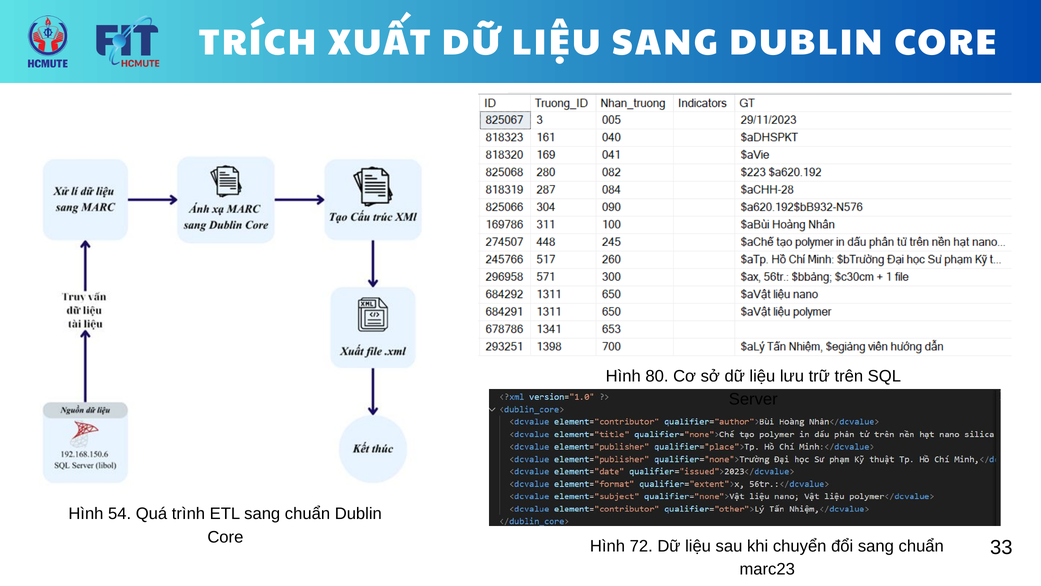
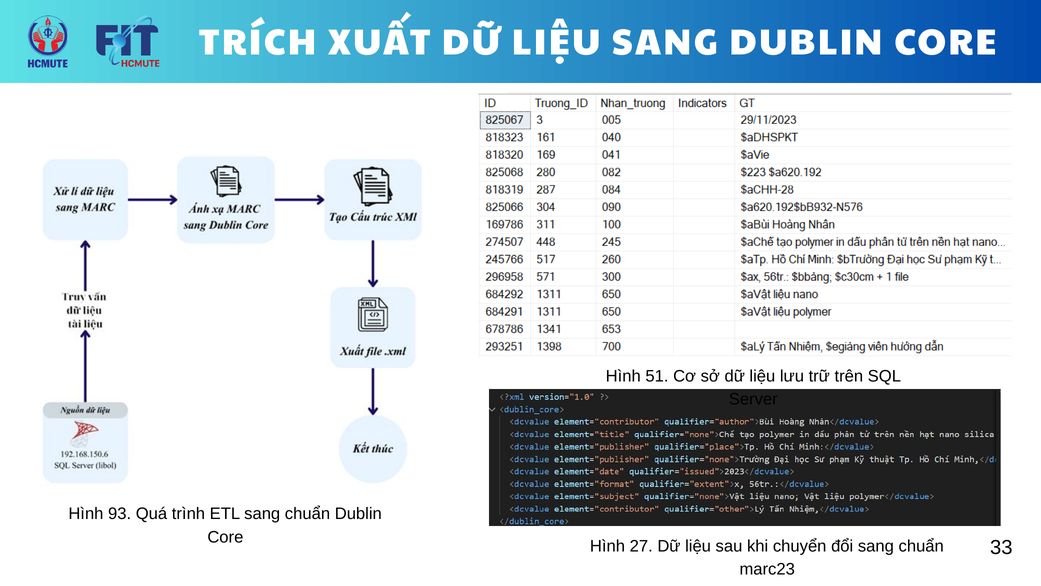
80: 80 -> 51
54: 54 -> 93
72: 72 -> 27
